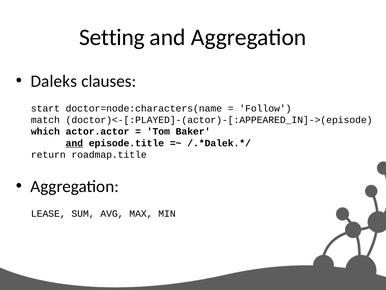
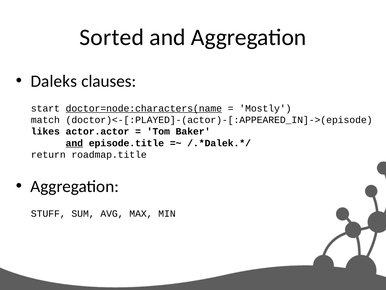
Setting: Setting -> Sorted
doctor=node:characters(name underline: none -> present
Follow: Follow -> Mostly
which: which -> likes
LEASE: LEASE -> STUFF
